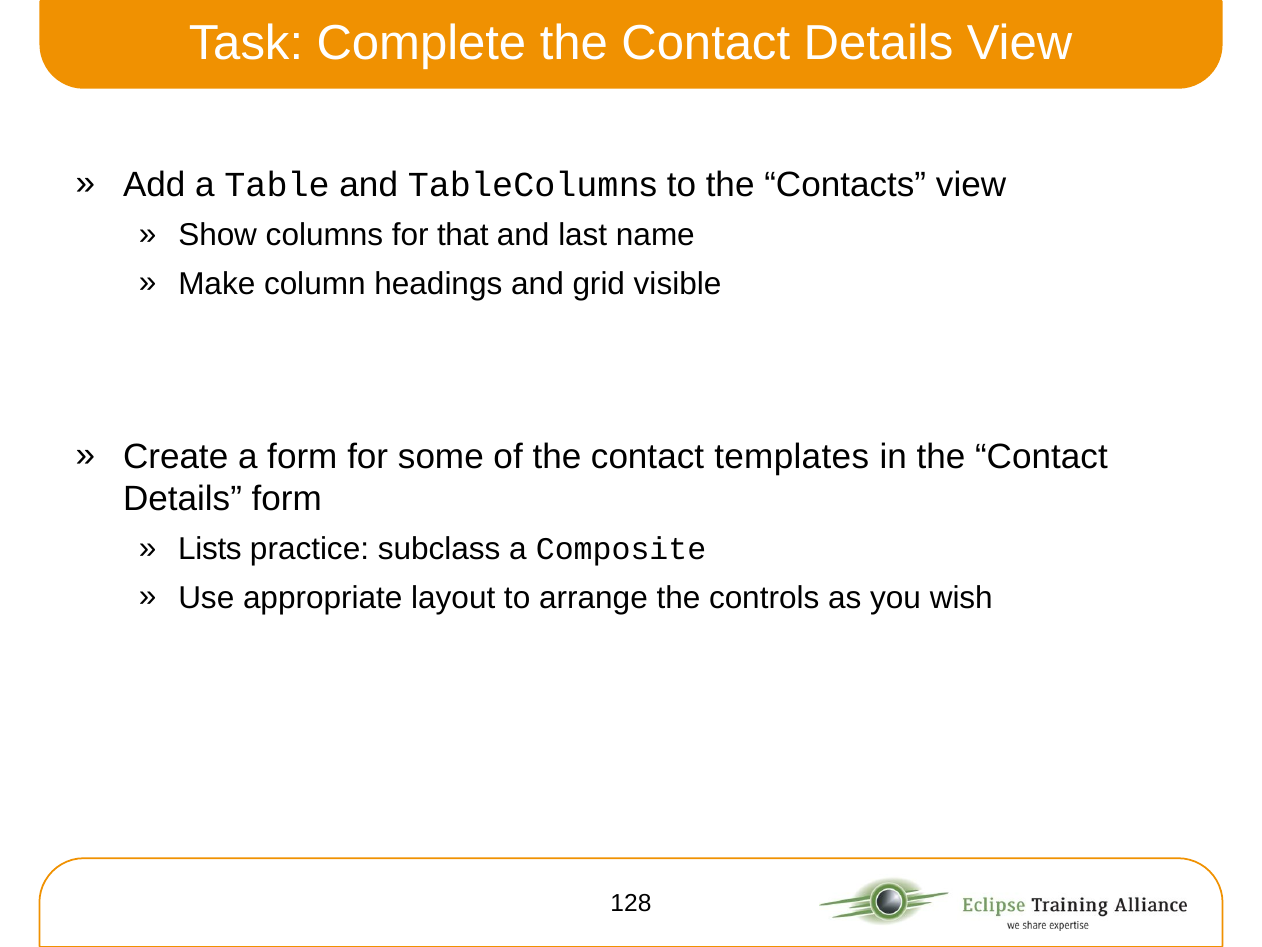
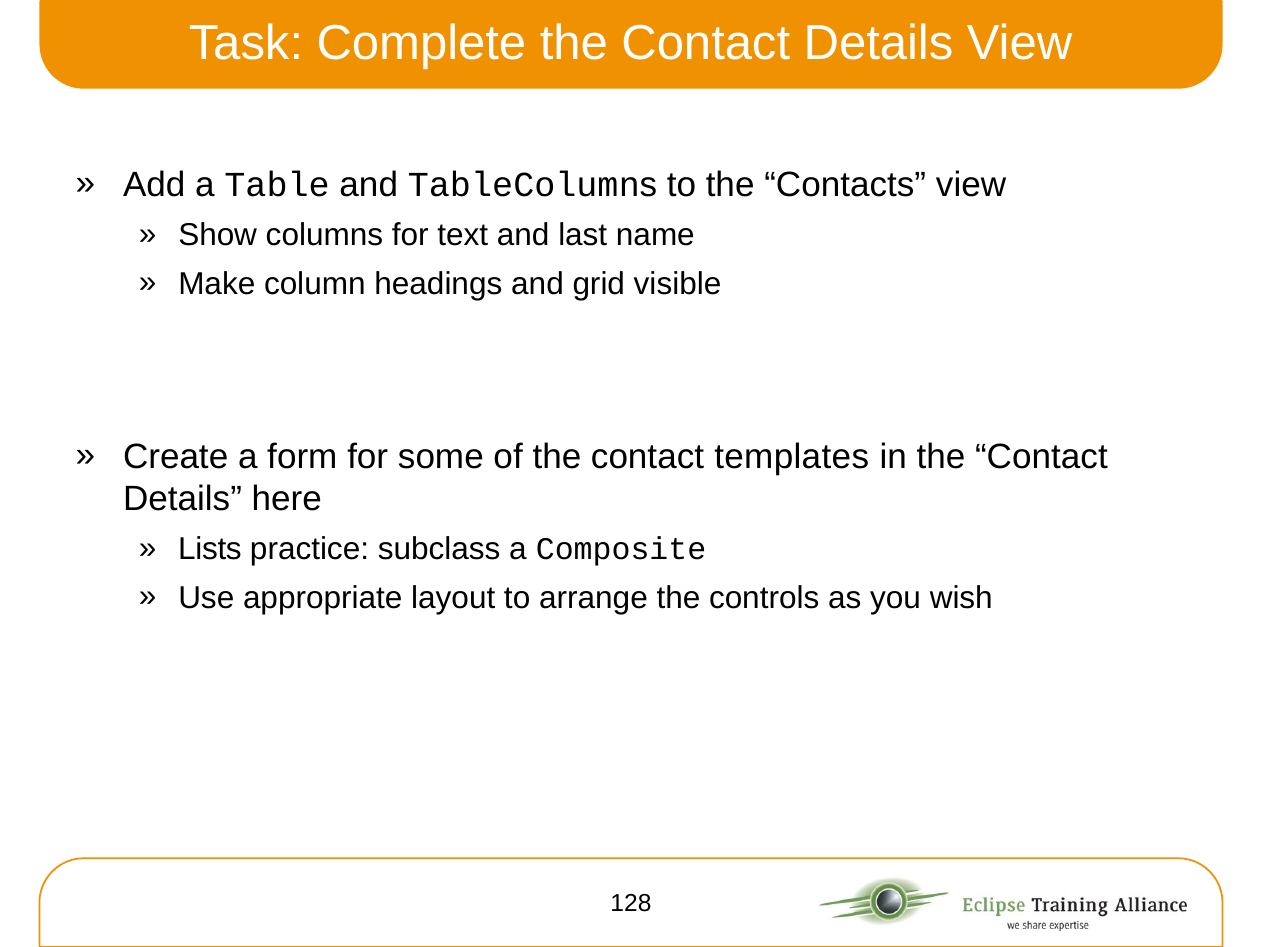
that: that -> text
Details form: form -> here
